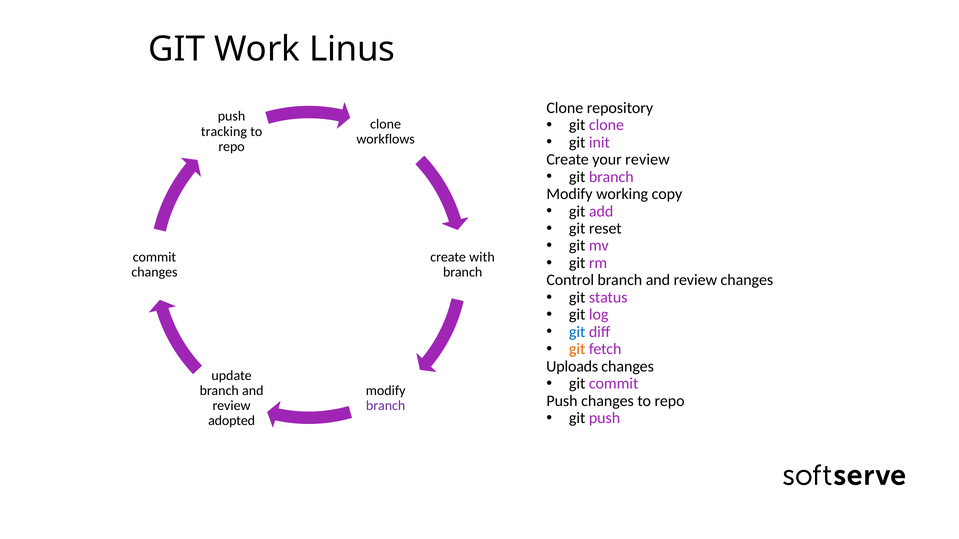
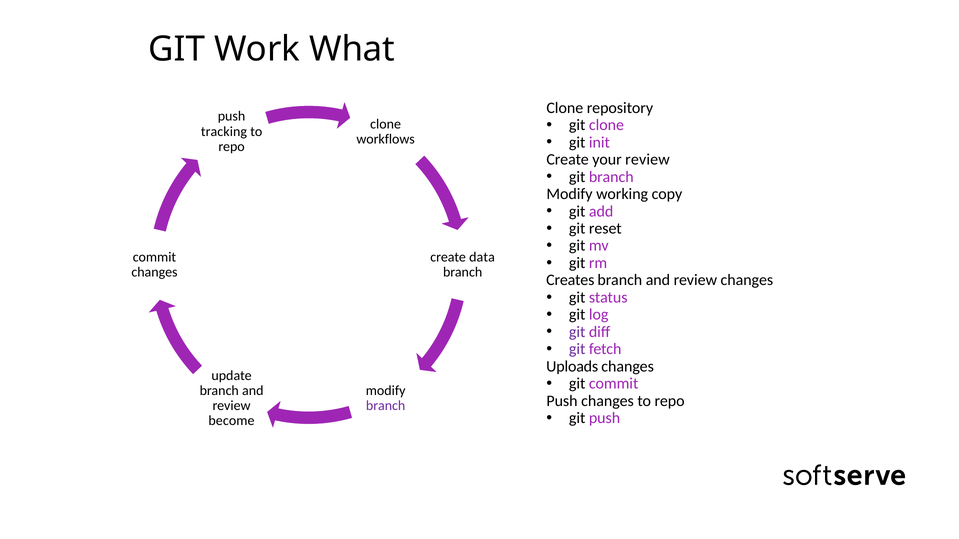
Linus: Linus -> What
with: with -> data
Control: Control -> Creates
git at (577, 332) colour: blue -> purple
git at (577, 349) colour: orange -> purple
adopted: adopted -> become
